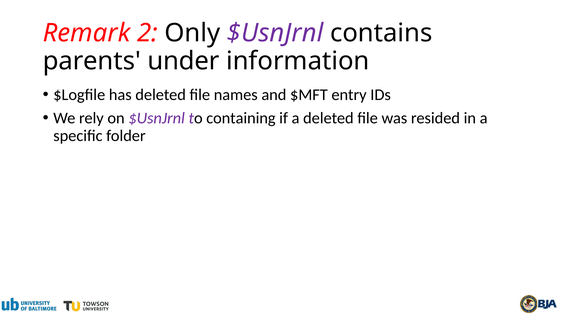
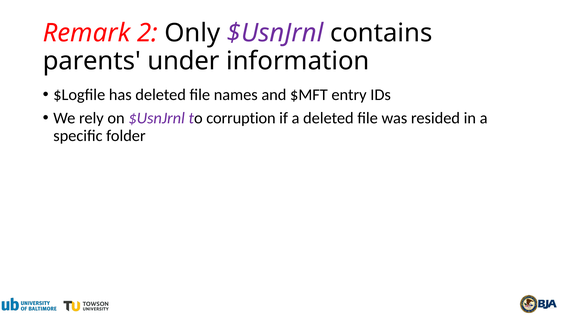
containing: containing -> corruption
